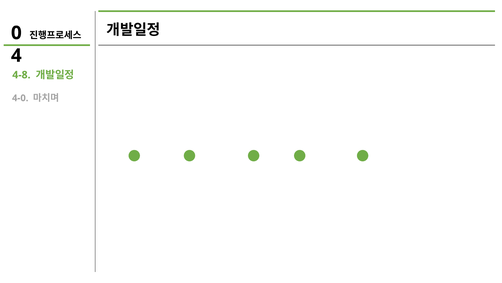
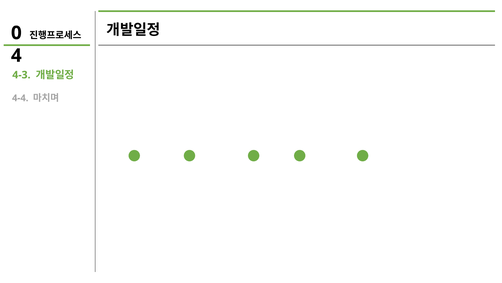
4-8: 4-8 -> 4-3
4-0: 4-0 -> 4-4
